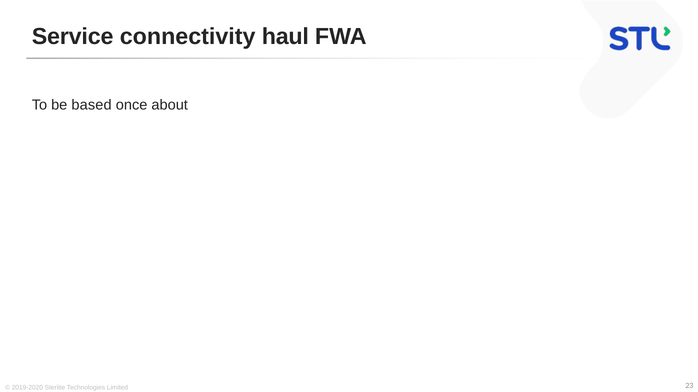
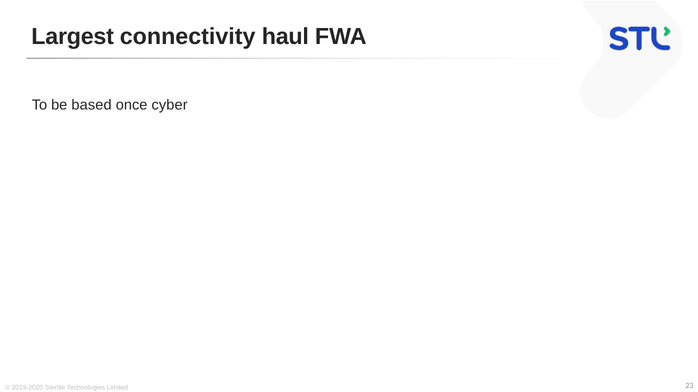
Service: Service -> Largest
about: about -> cyber
